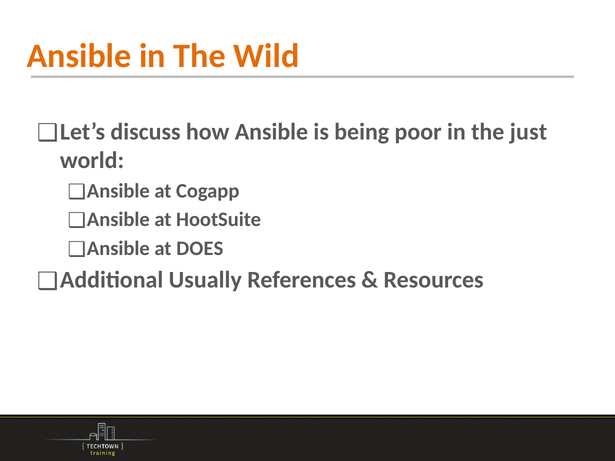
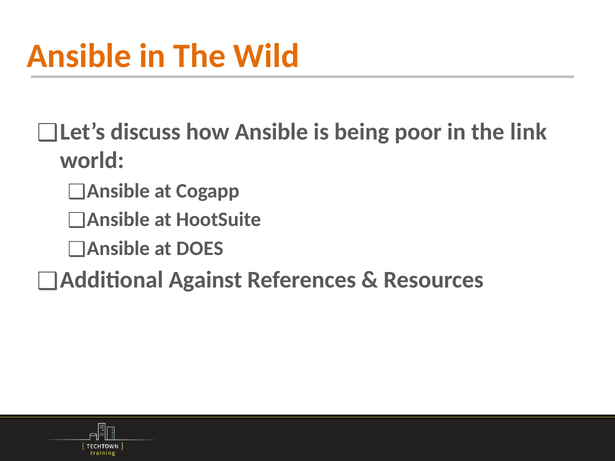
just: just -> link
Usually: Usually -> Against
